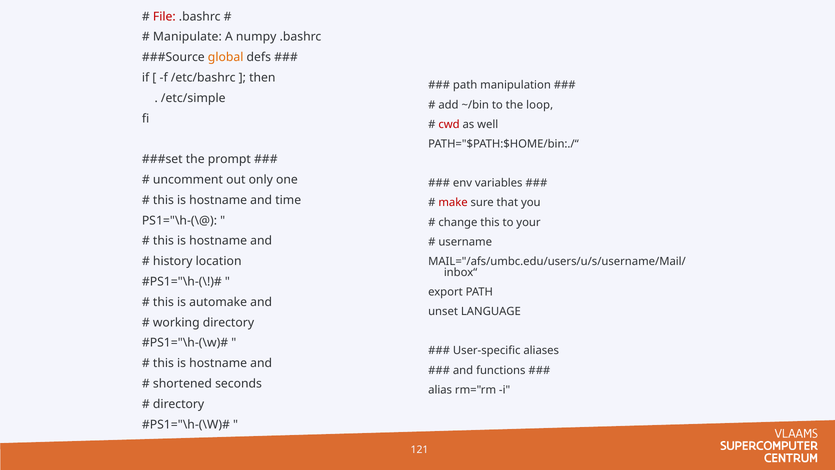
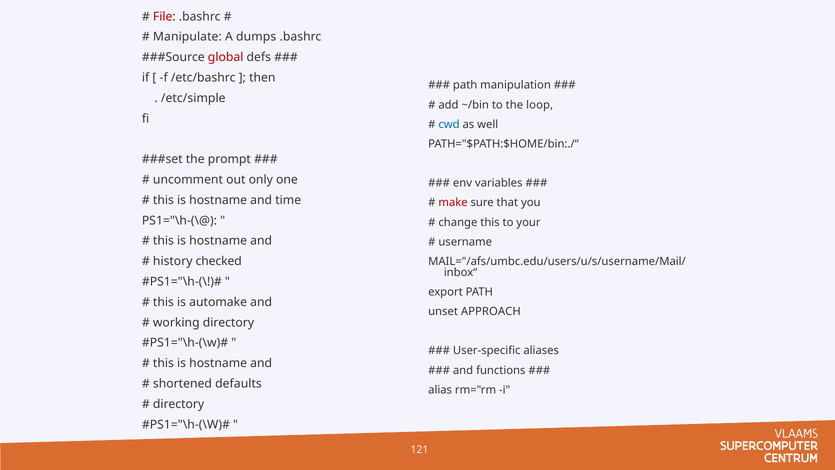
numpy: numpy -> dumps
global colour: orange -> red
cwd colour: red -> blue
location: location -> checked
LANGUAGE: LANGUAGE -> APPROACH
seconds: seconds -> defaults
